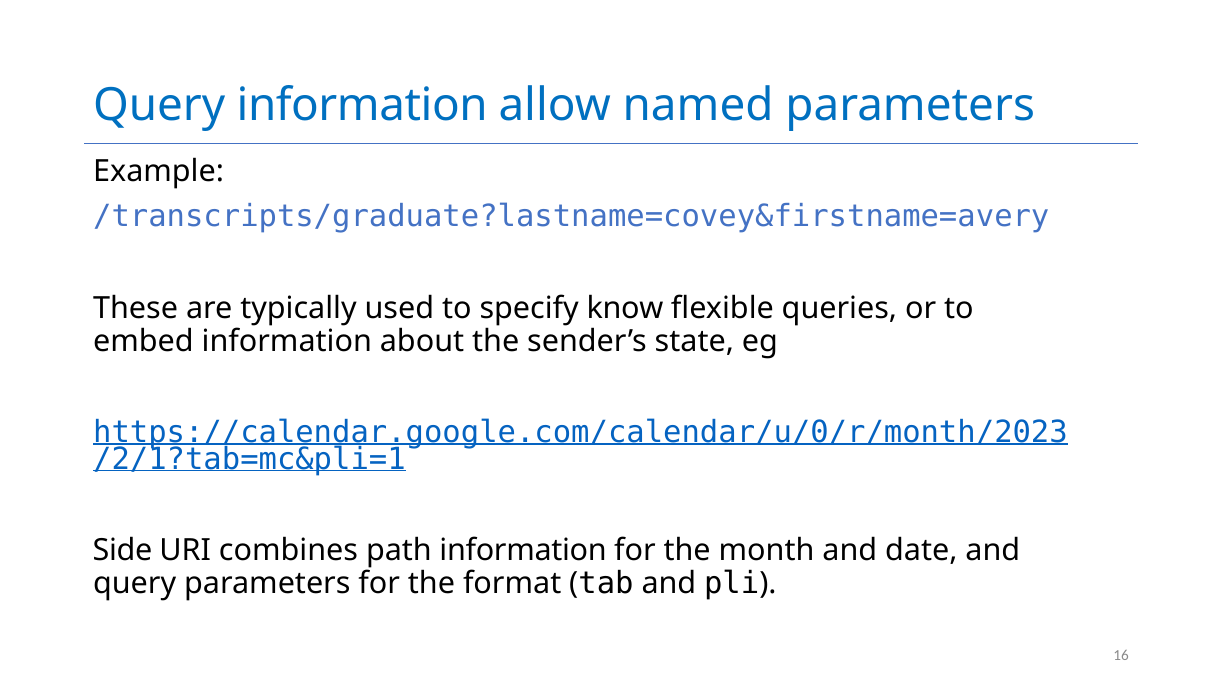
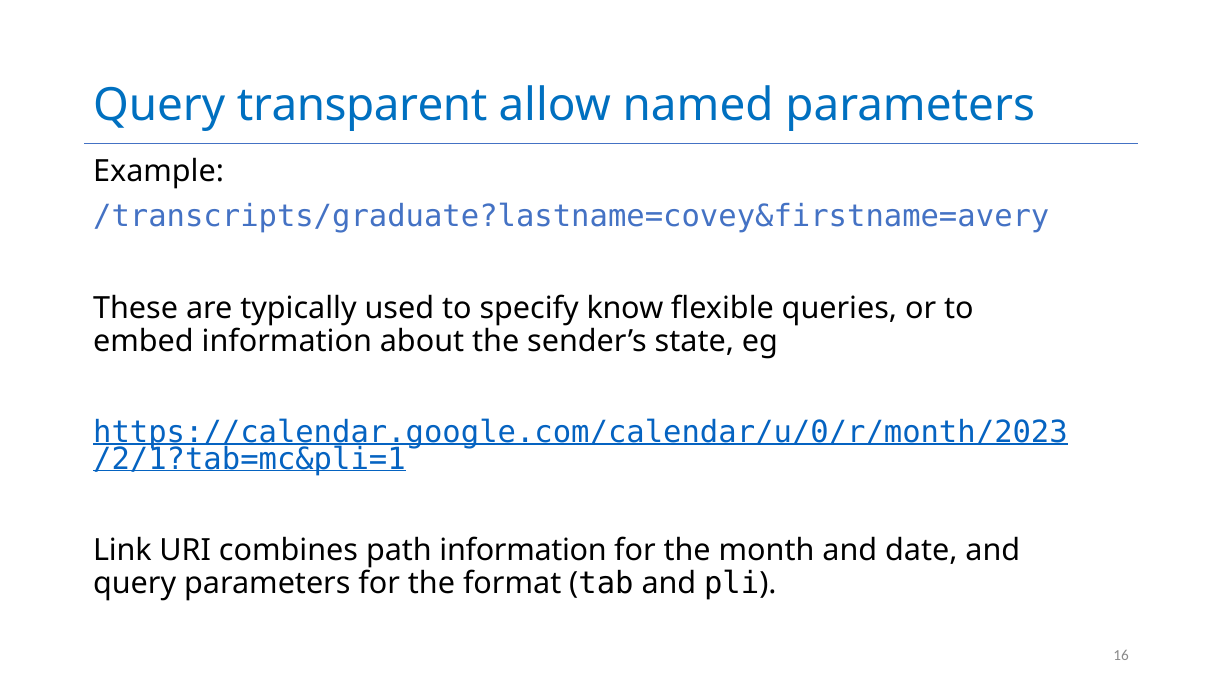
Query information: information -> transparent
Side: Side -> Link
